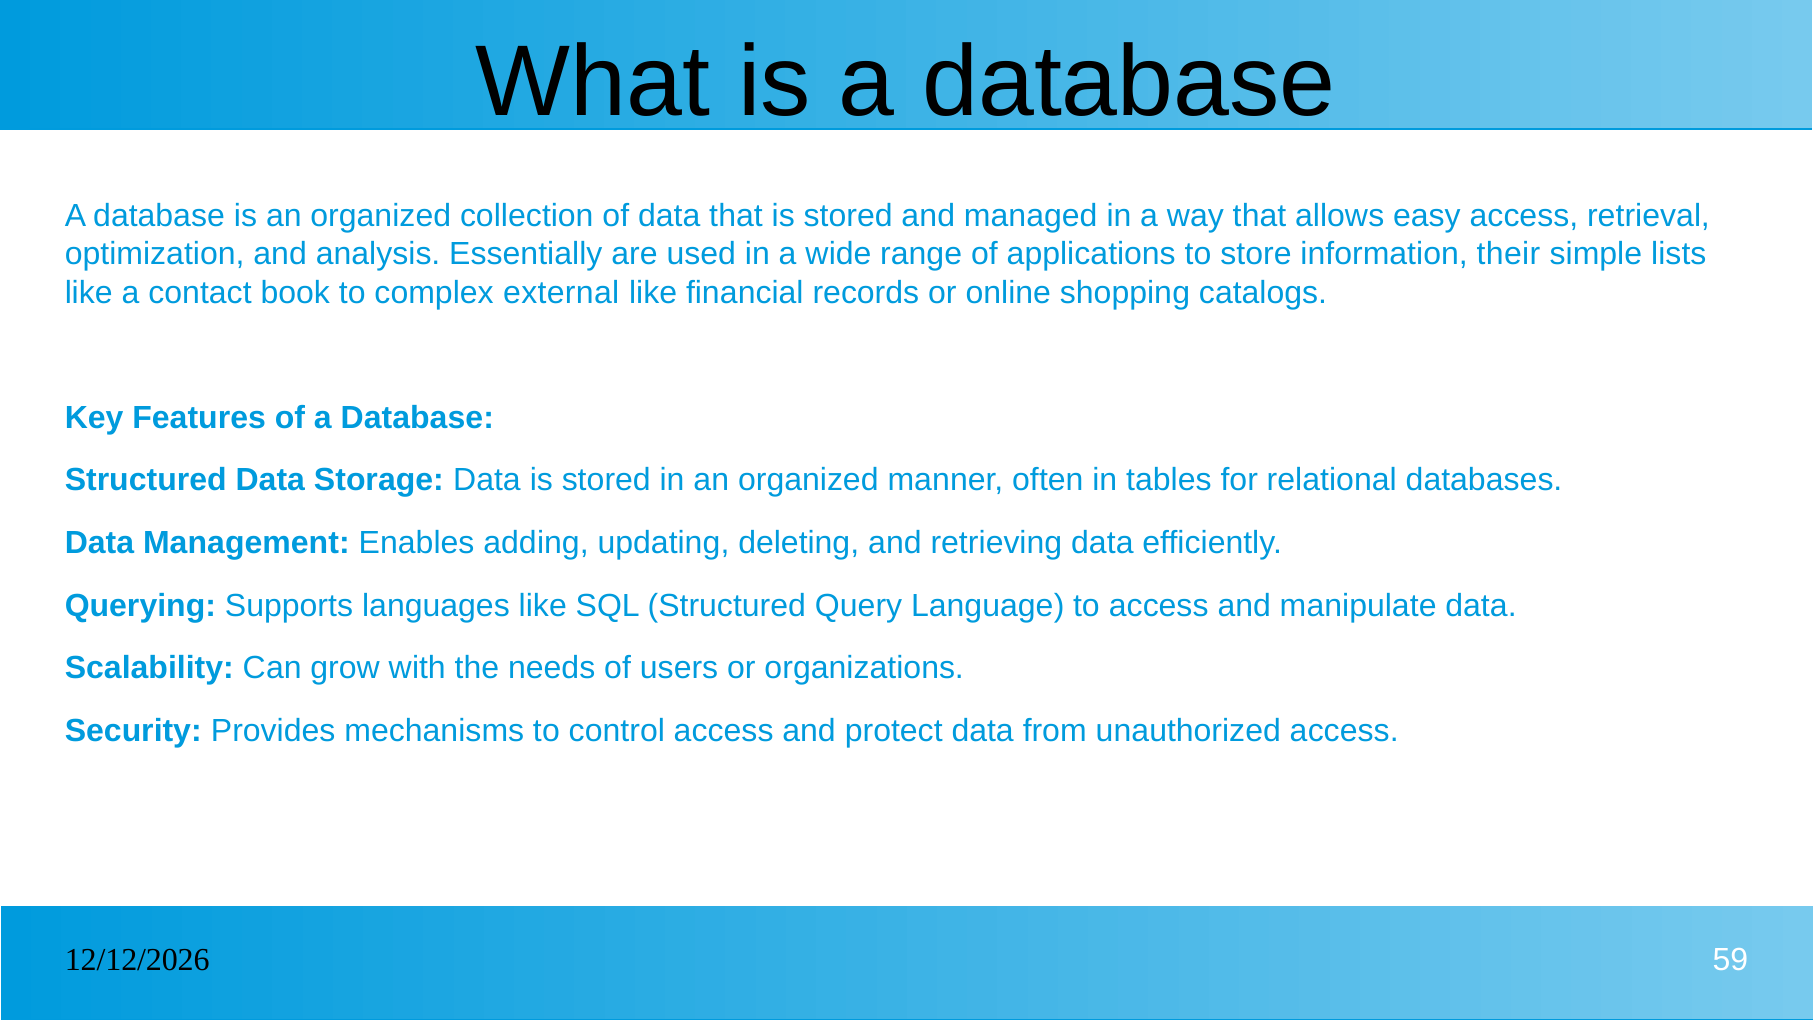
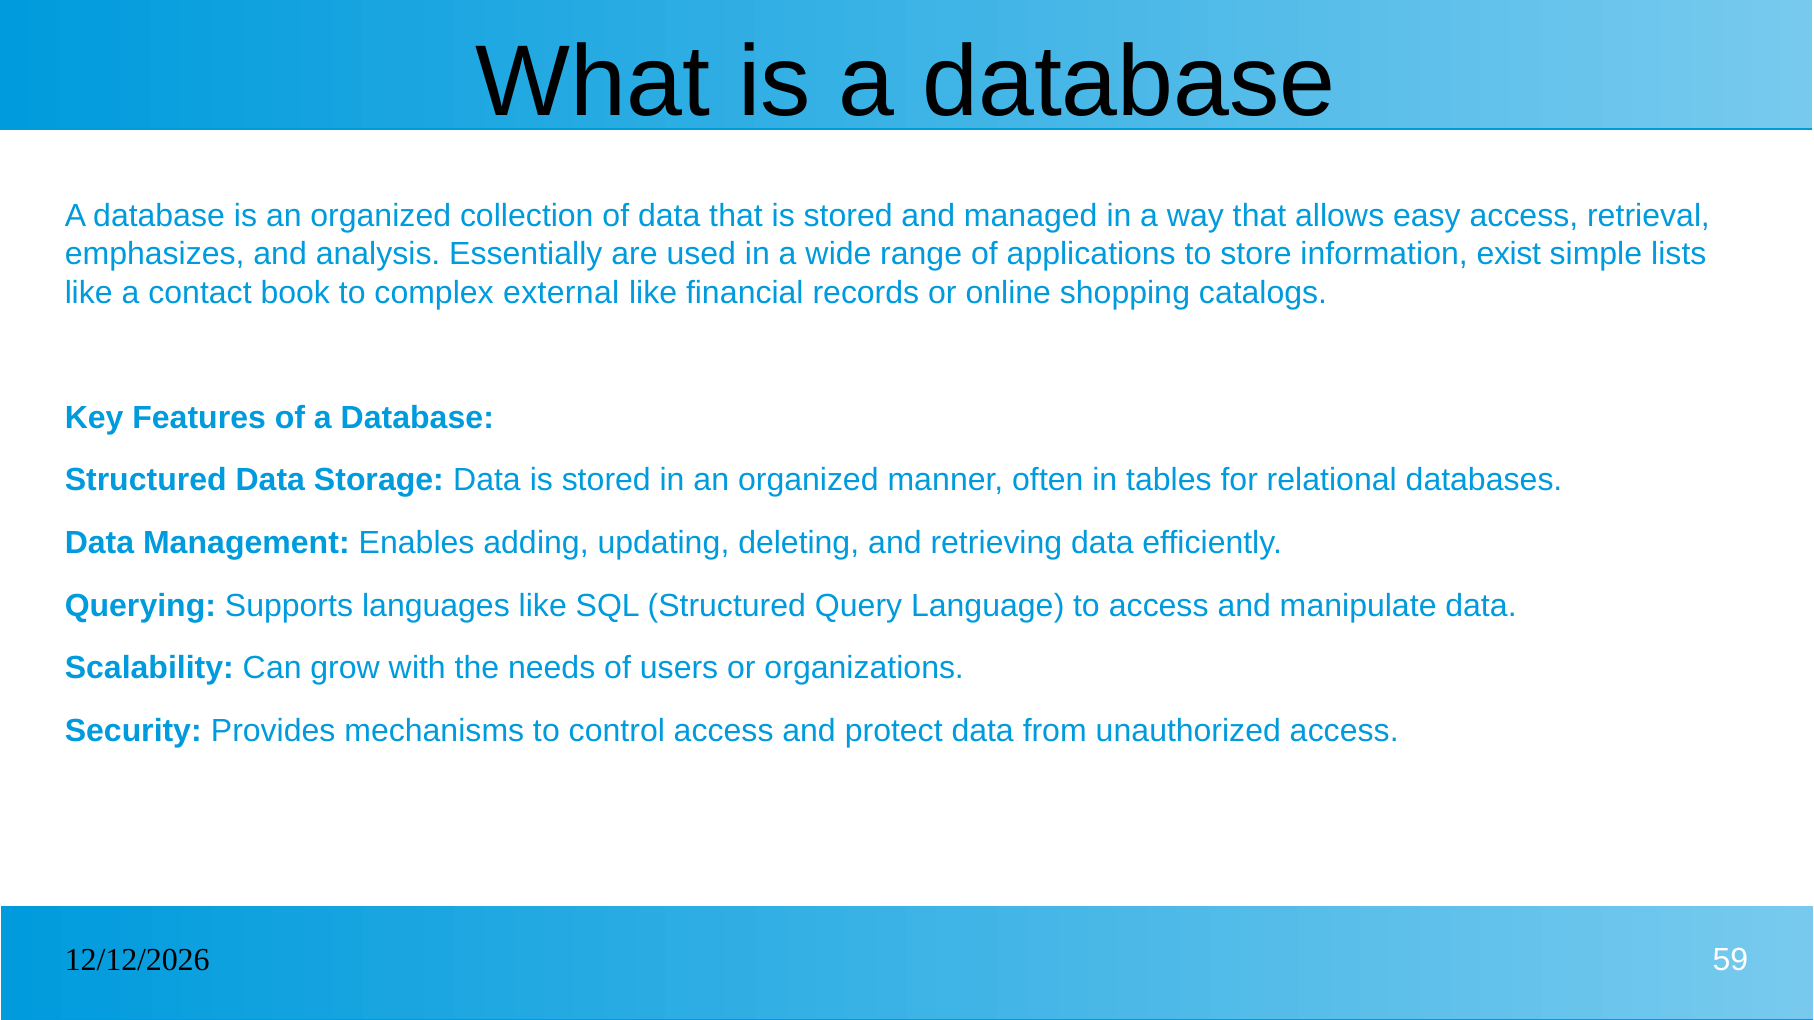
optimization: optimization -> emphasizes
their: their -> exist
